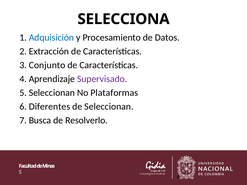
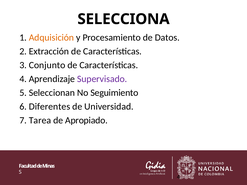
Adquisición colour: blue -> orange
Plataformas: Plataformas -> Seguimiento
de Seleccionan: Seleccionan -> Universidad
Busca: Busca -> Tarea
Resolverlo: Resolverlo -> Apropiado
